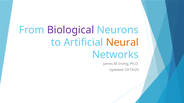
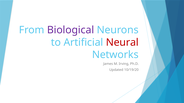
Neural colour: orange -> red
